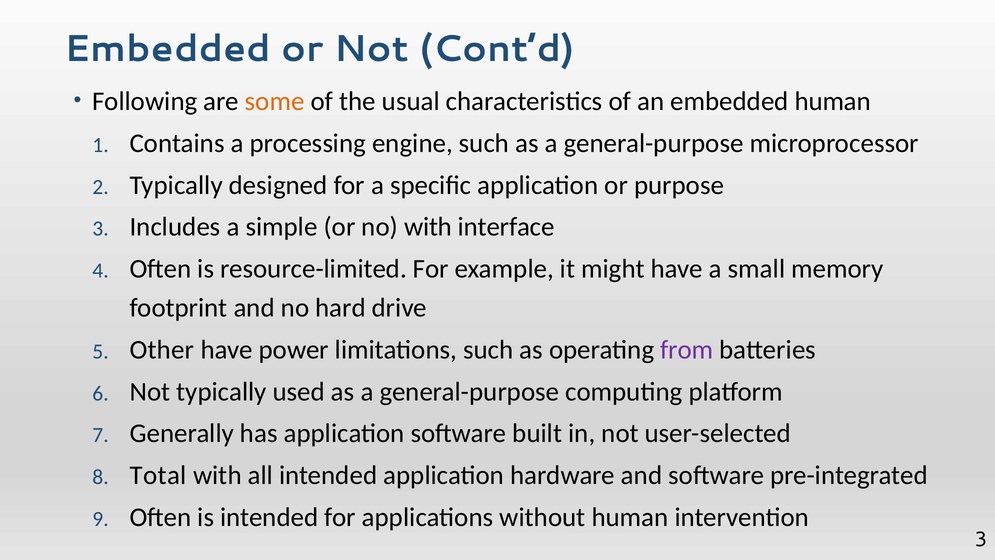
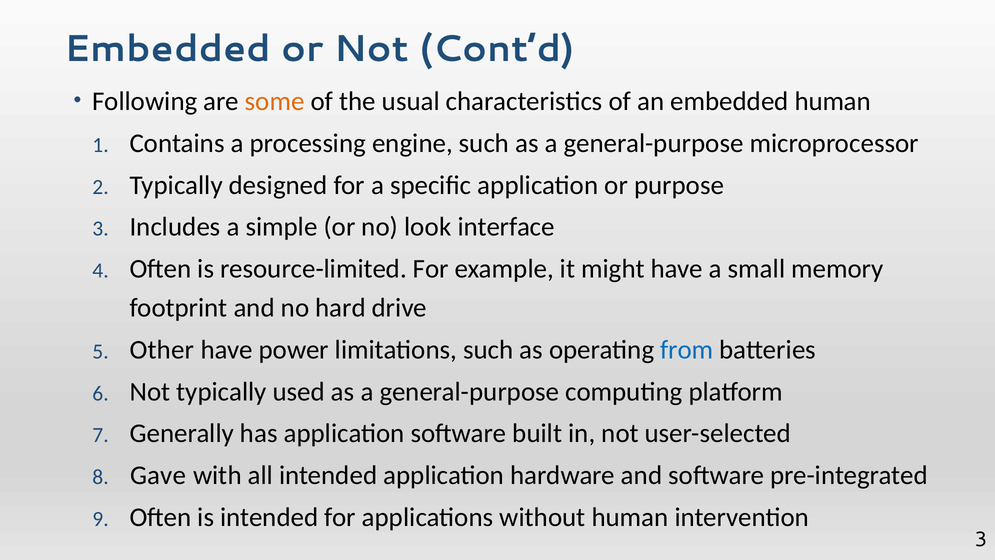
no with: with -> look
from colour: purple -> blue
Total: Total -> Gave
